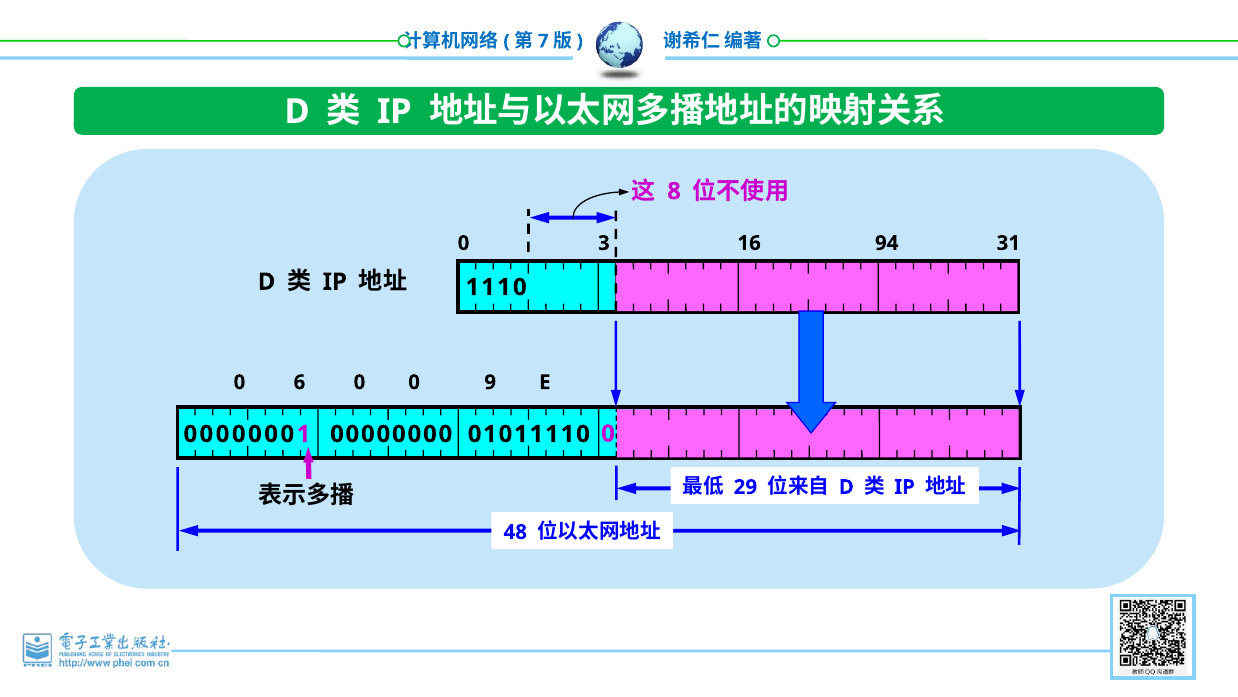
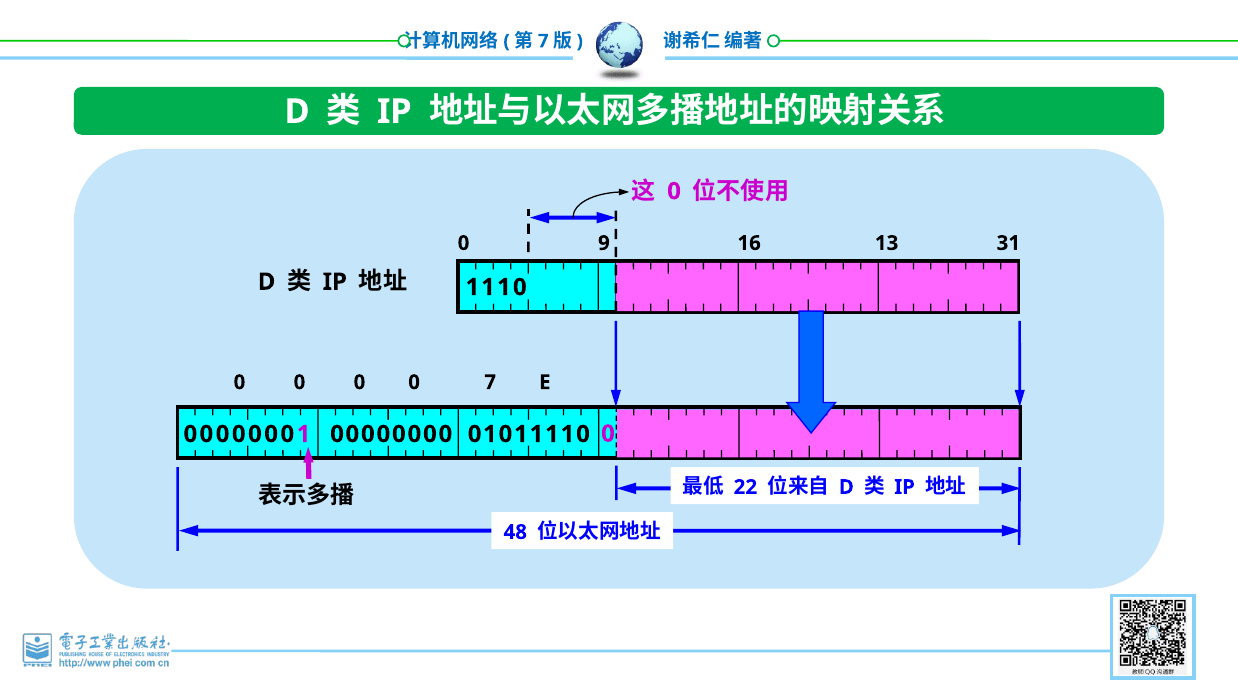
8 at (674, 191): 8 -> 0
3: 3 -> 9
94: 94 -> 13
6 at (299, 382): 6 -> 0
0 9: 9 -> 7
29: 29 -> 22
